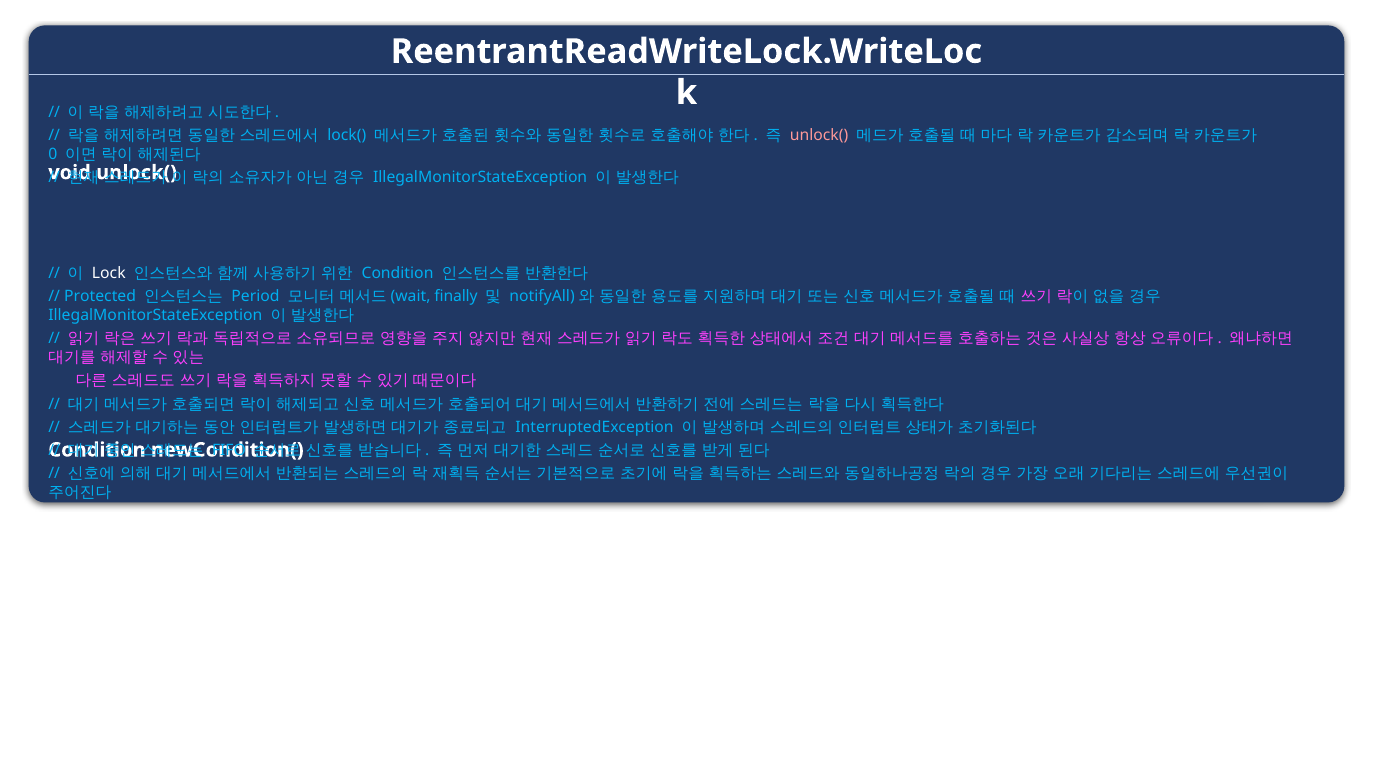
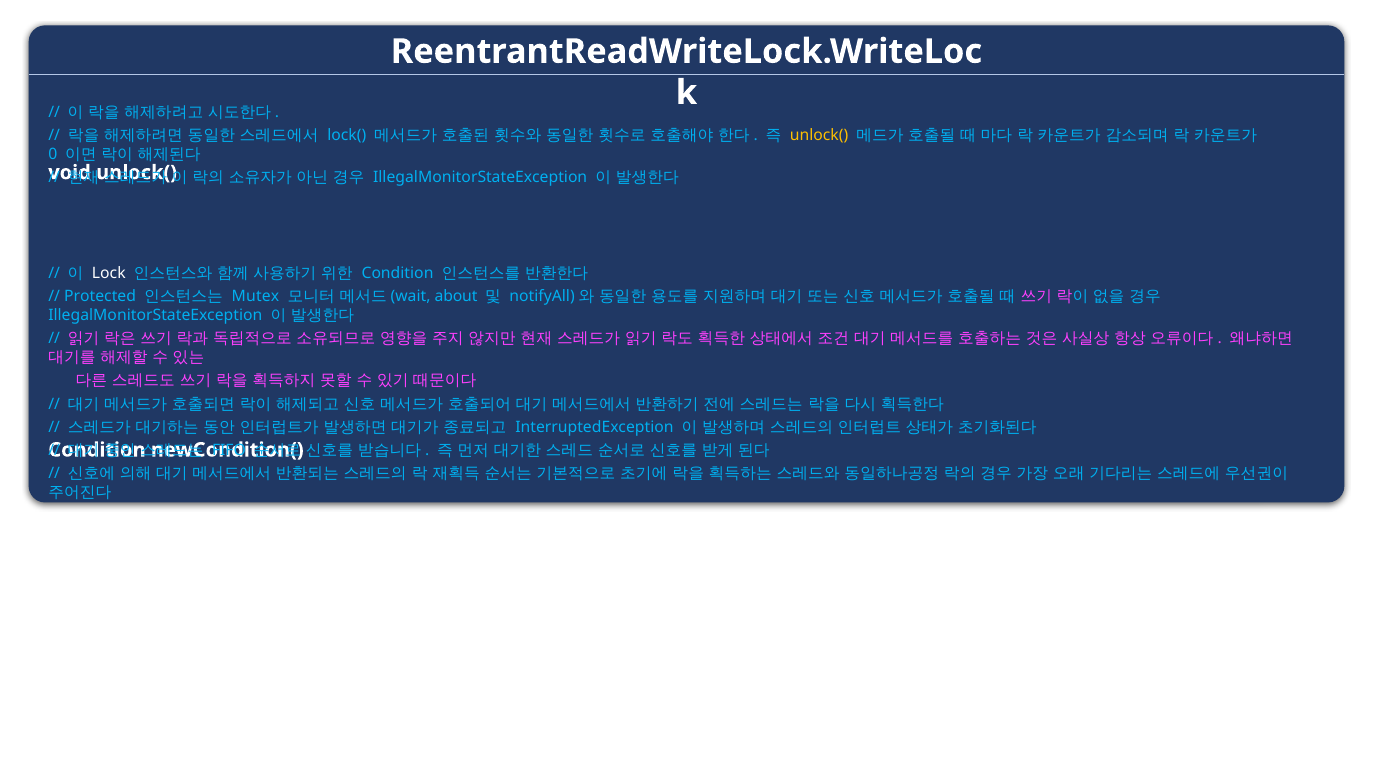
unlock( at (819, 135) colour: pink -> yellow
Period: Period -> Mutex
finally: finally -> about
